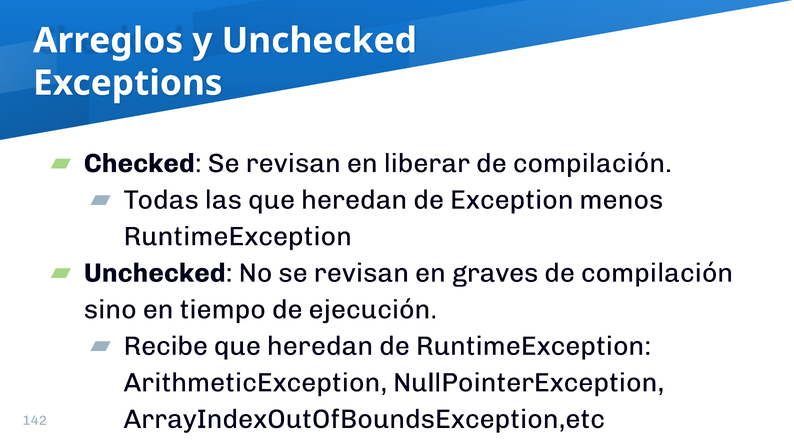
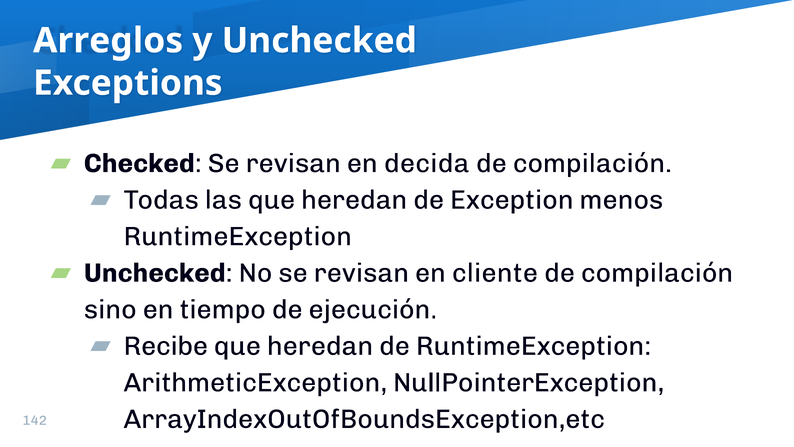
liberar: liberar -> decida
graves: graves -> cliente
